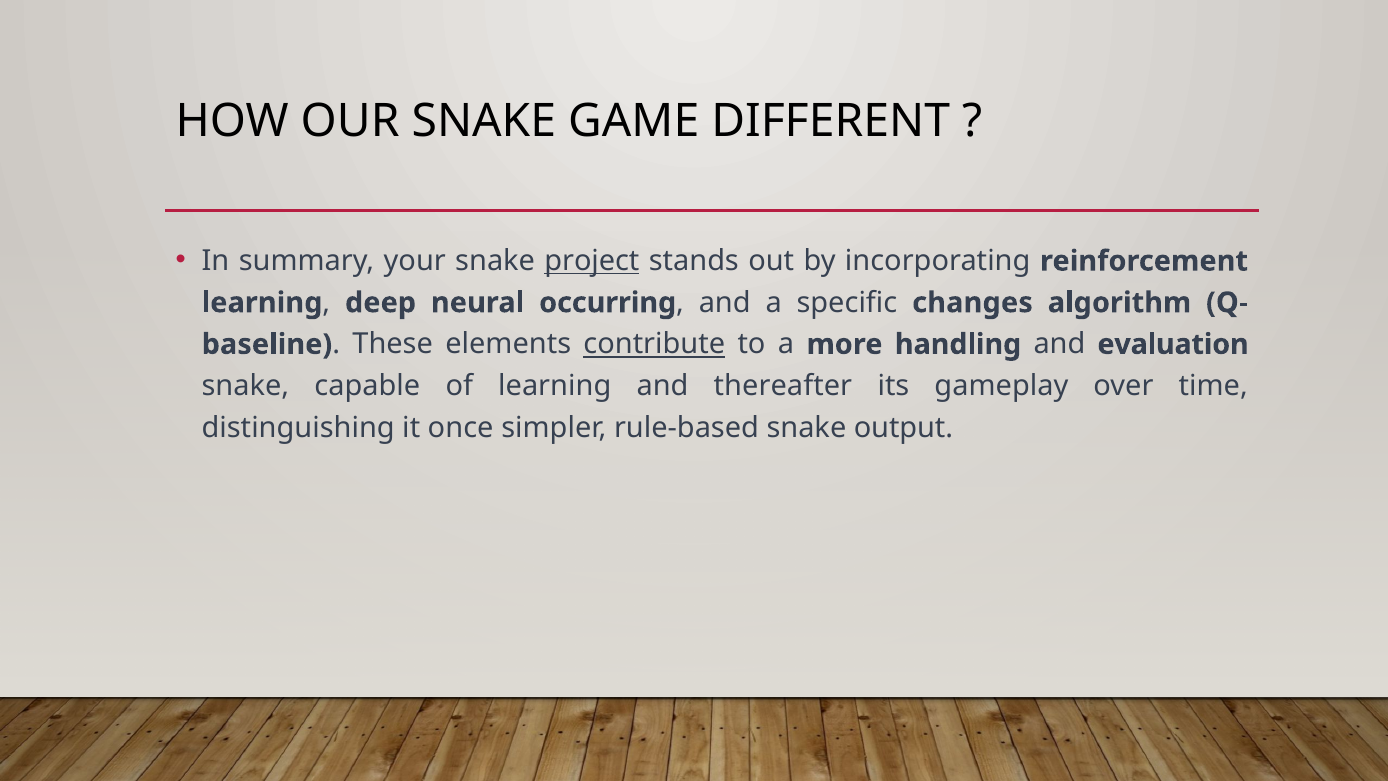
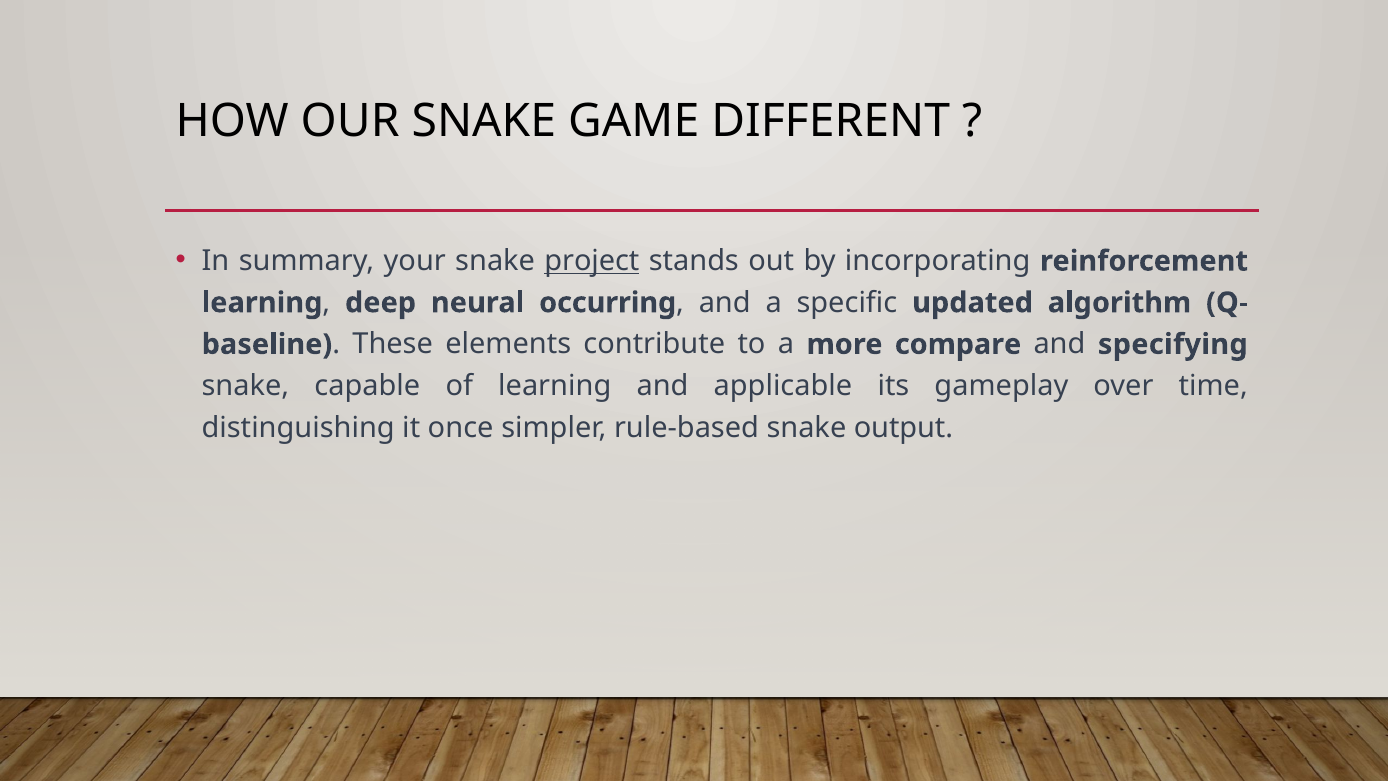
changes: changes -> updated
contribute underline: present -> none
handling: handling -> compare
evaluation: evaluation -> specifying
thereafter: thereafter -> applicable
